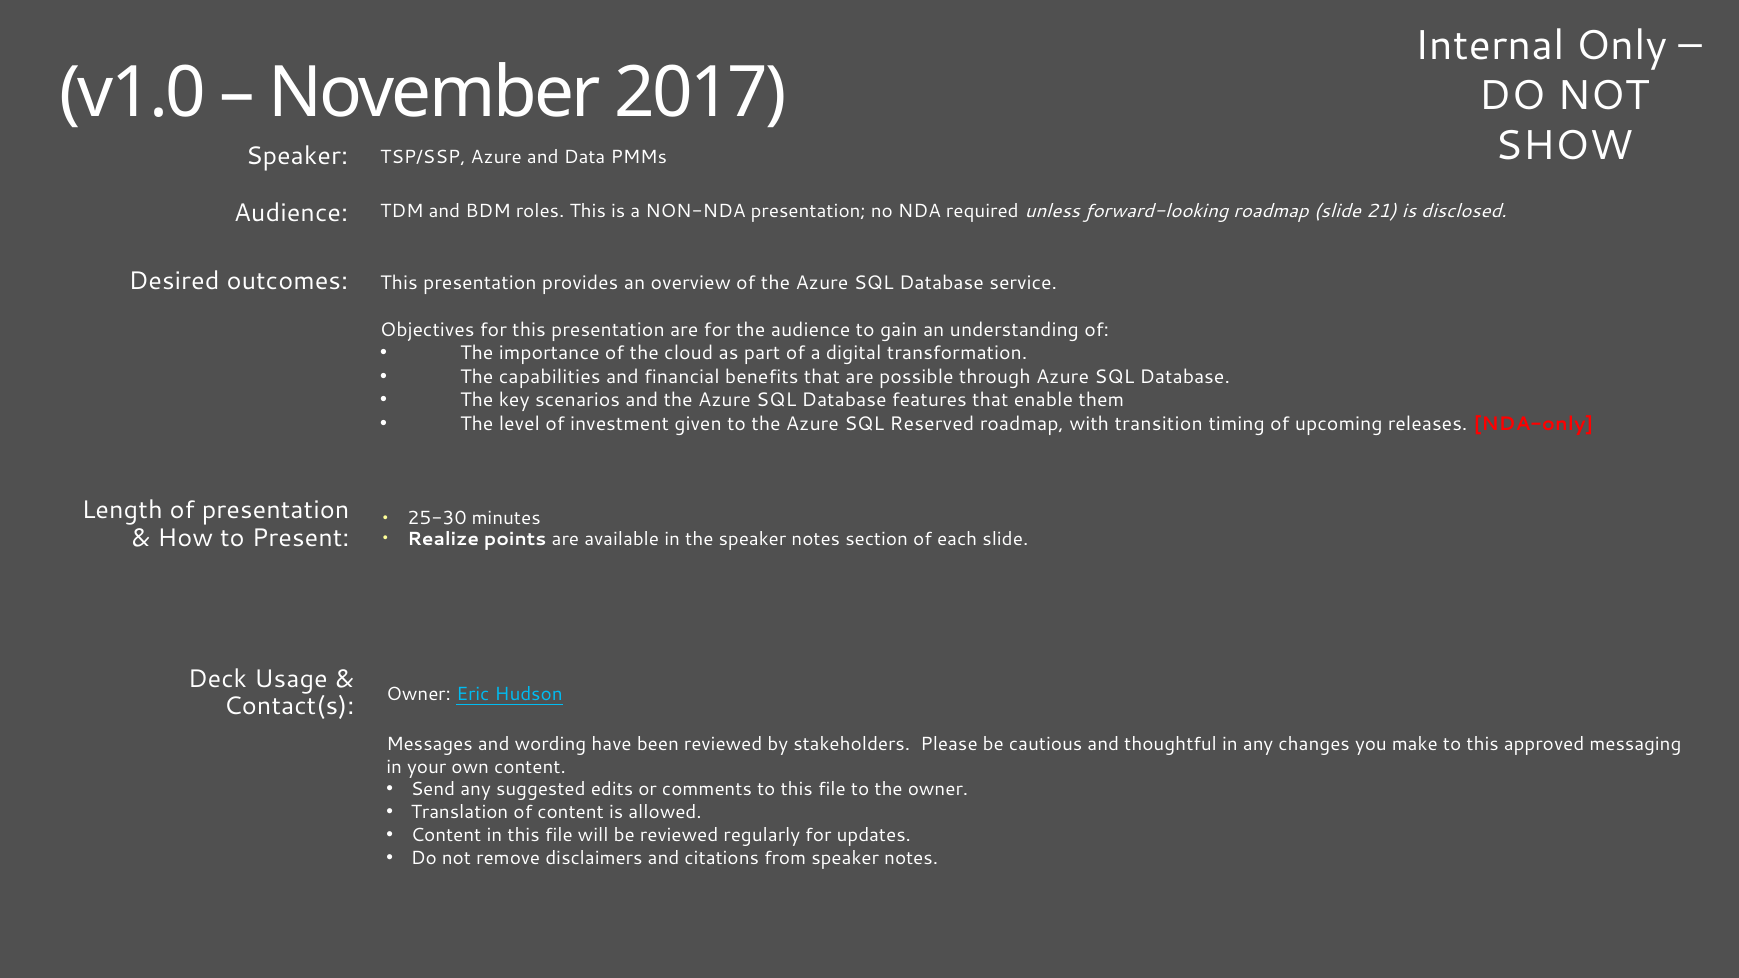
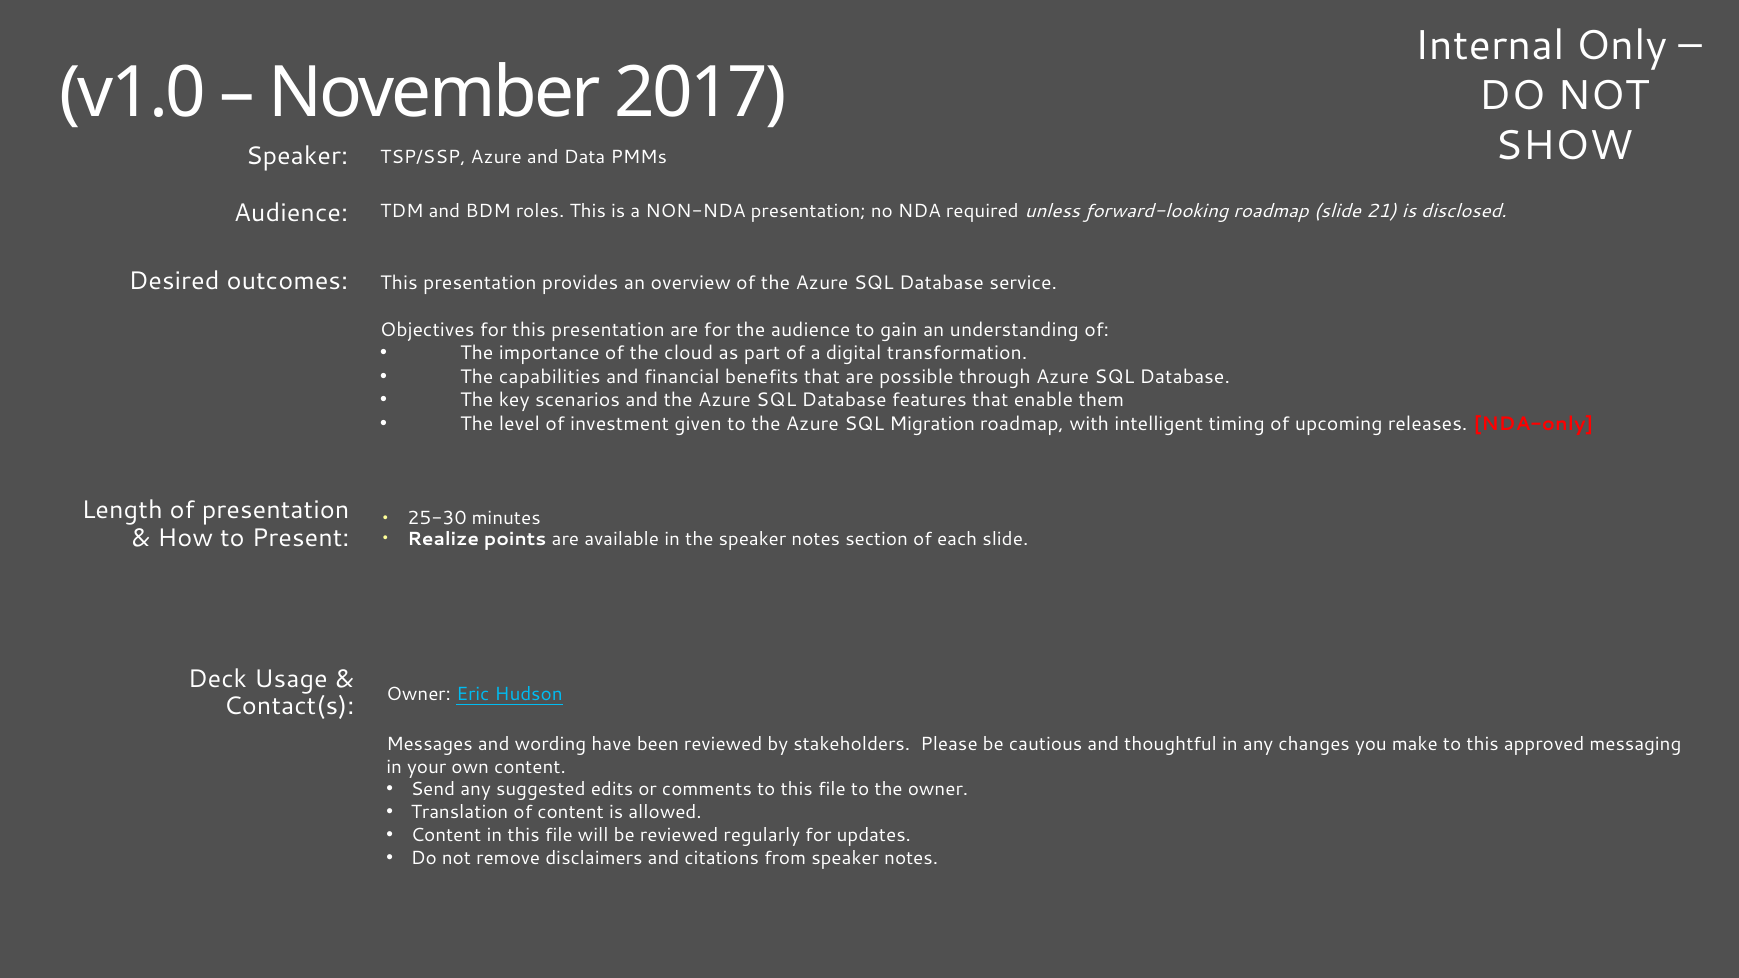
Reserved: Reserved -> Migration
transition: transition -> intelligent
